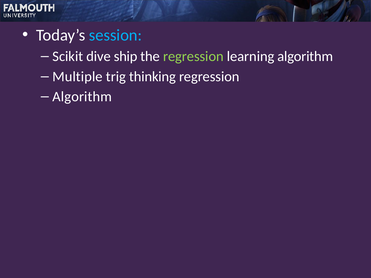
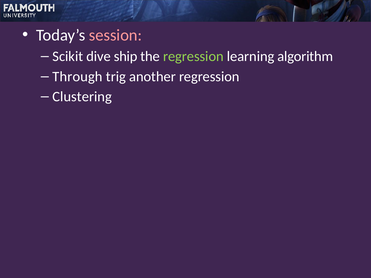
session colour: light blue -> pink
Multiple: Multiple -> Through
thinking: thinking -> another
Algorithm at (82, 97): Algorithm -> Clustering
